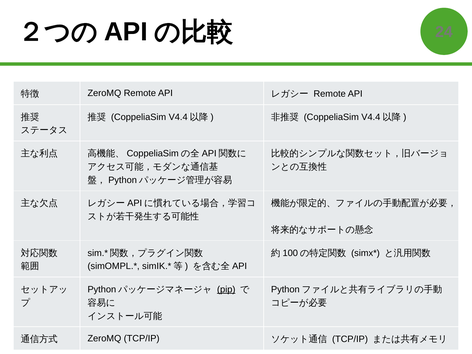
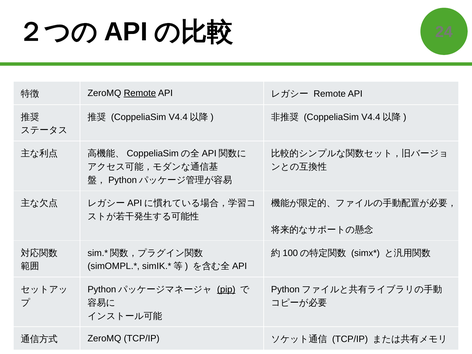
Remote at (140, 93) underline: none -> present
